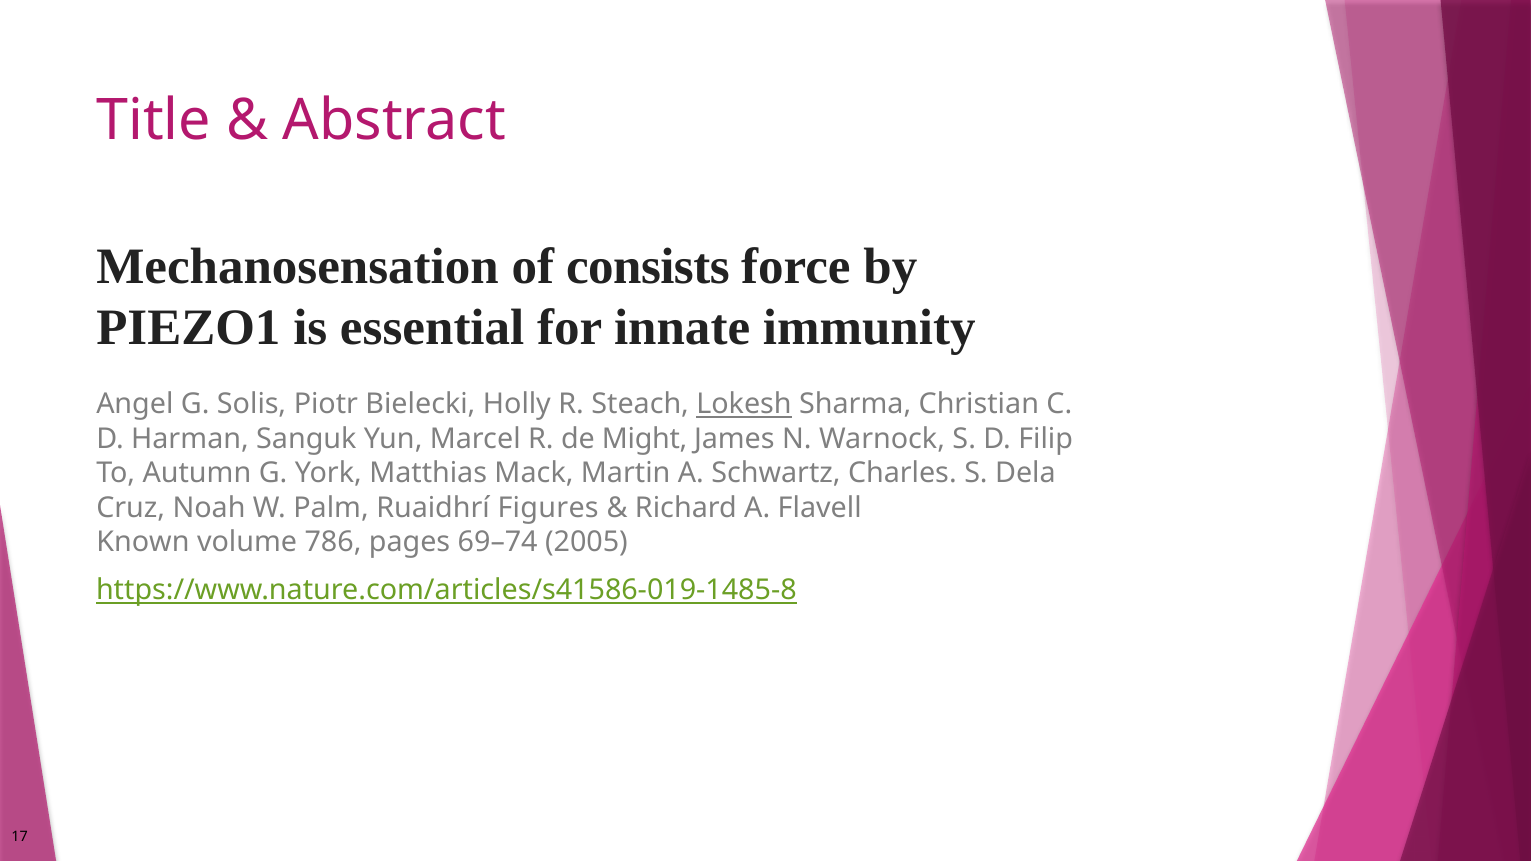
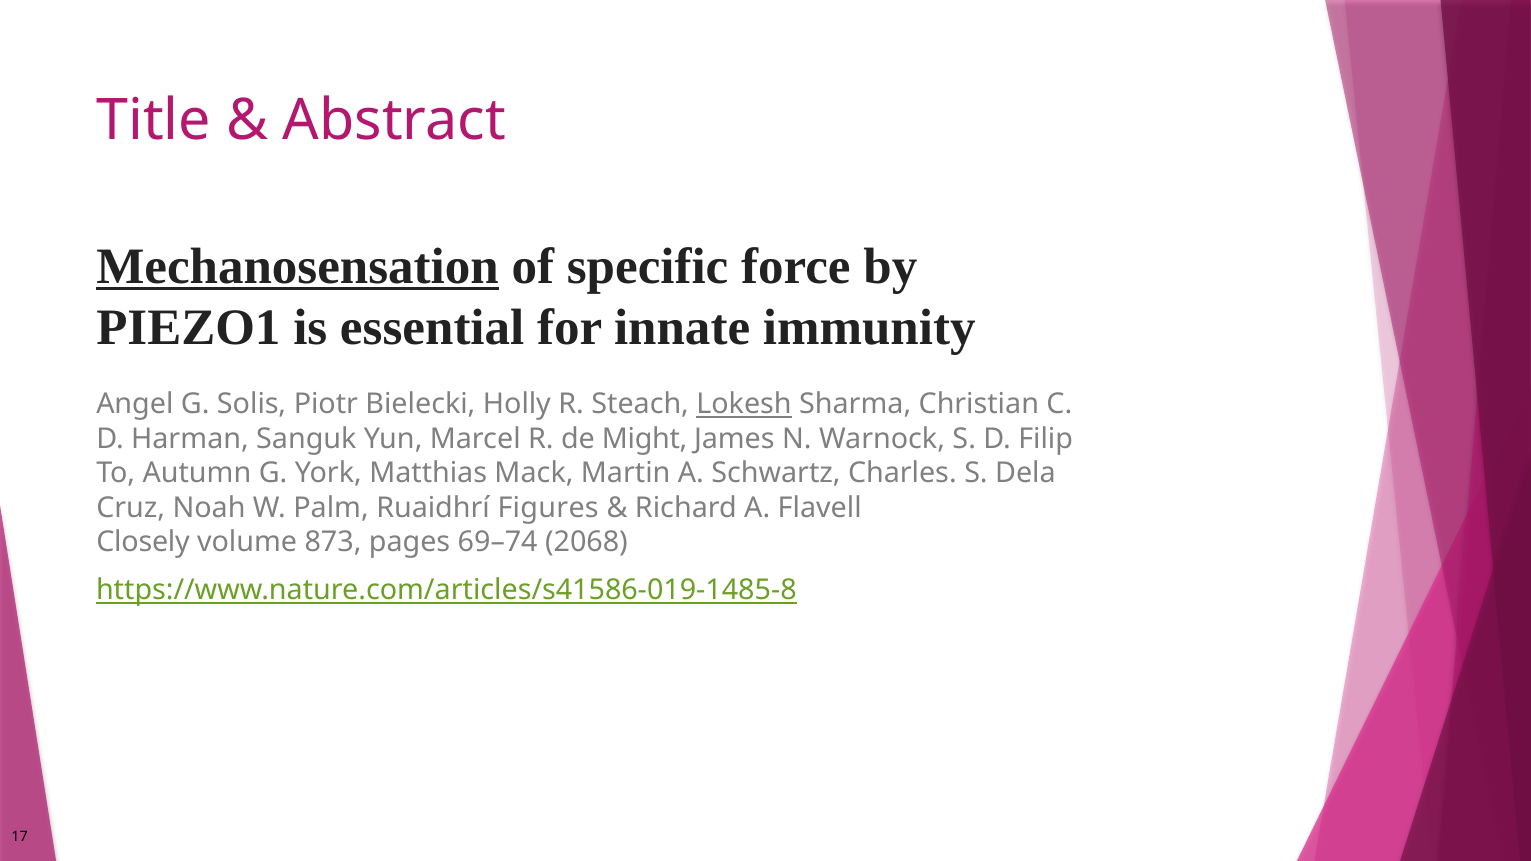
Mechanosensation underline: none -> present
consists: consists -> specific
Known: Known -> Closely
786: 786 -> 873
2005: 2005 -> 2068
